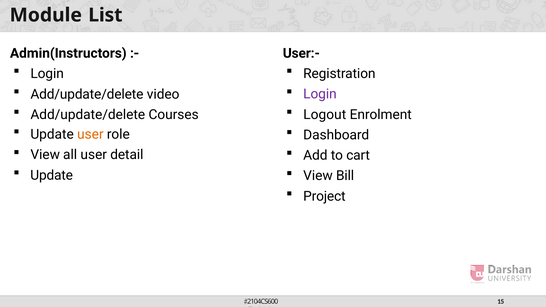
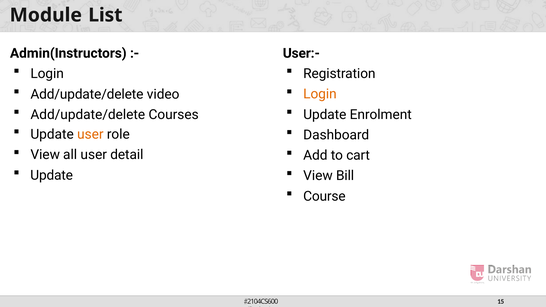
Login at (320, 94) colour: purple -> orange
Logout at (325, 115): Logout -> Update
Project at (324, 196): Project -> Course
